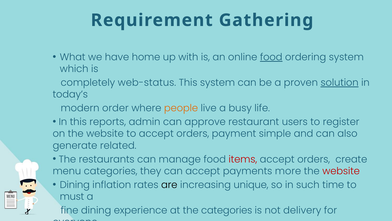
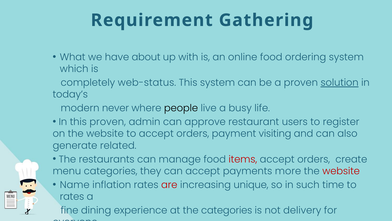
have home: home -> about
food at (271, 57) underline: present -> none
order: order -> never
people at (181, 108) colour: orange -> black
this reports: reports -> proven
simple: simple -> visiting
Dining at (75, 184): Dining -> Name
are colour: black -> red
must at (72, 196): must -> rates
